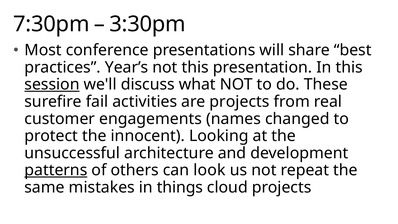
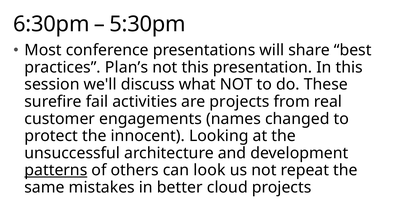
7:30pm: 7:30pm -> 6:30pm
3:30pm: 3:30pm -> 5:30pm
Year’s: Year’s -> Plan’s
session underline: present -> none
things: things -> better
